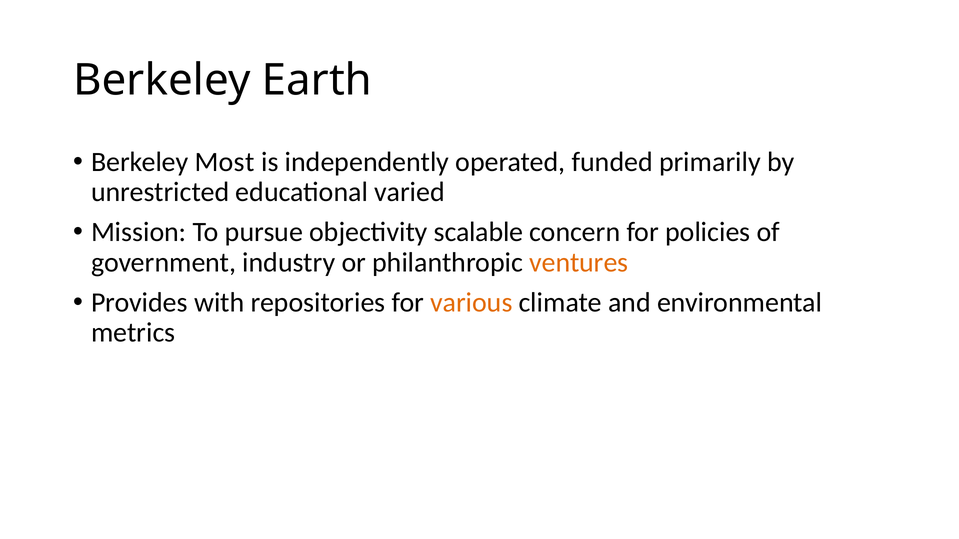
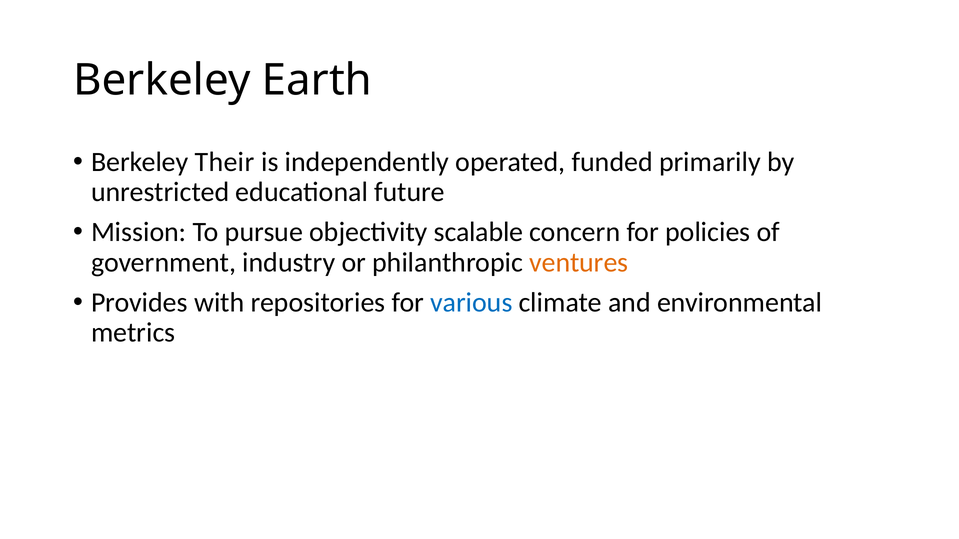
Most: Most -> Their
varied: varied -> future
various colour: orange -> blue
